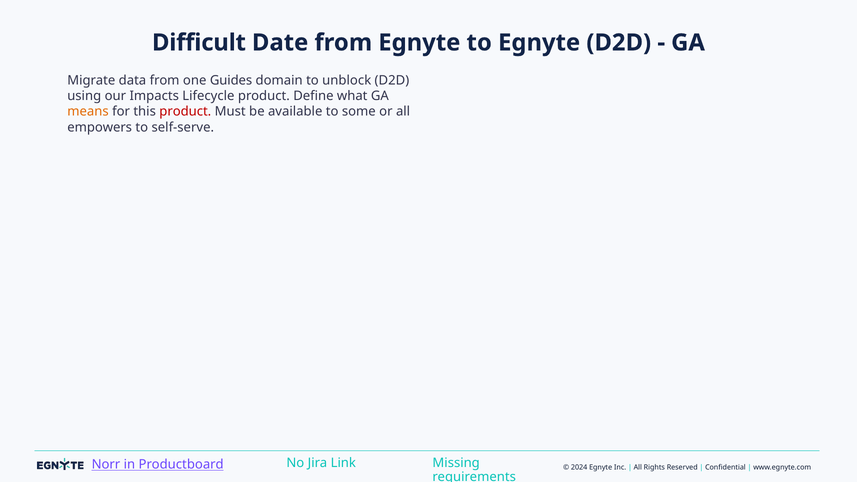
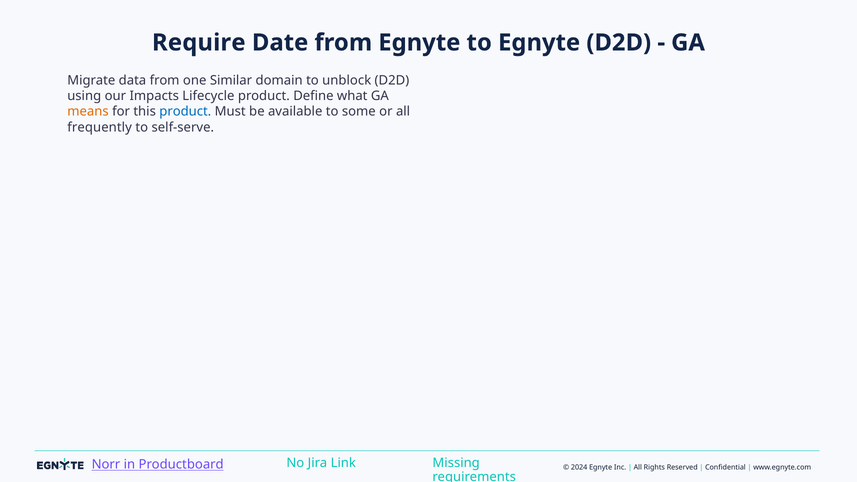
Difficult: Difficult -> Require
Guides: Guides -> Similar
product at (185, 112) colour: red -> blue
empowers: empowers -> frequently
